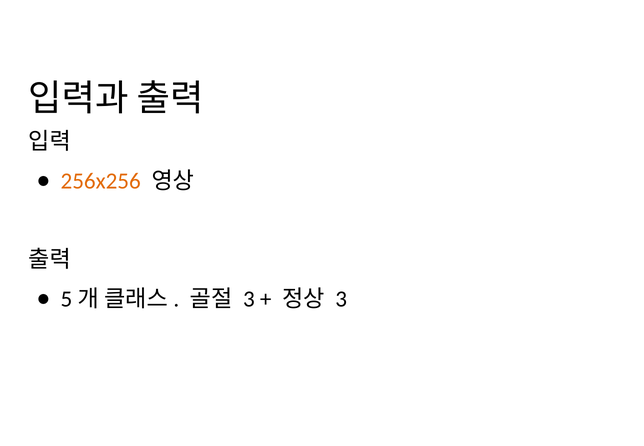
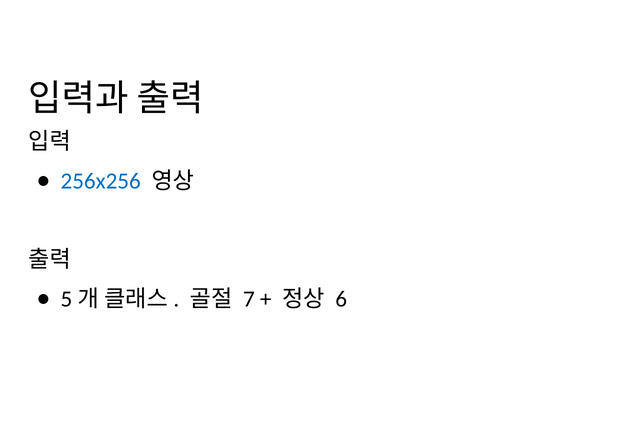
256x256 colour: orange -> blue
3 at (249, 299): 3 -> 7
3 at (341, 299): 3 -> 6
